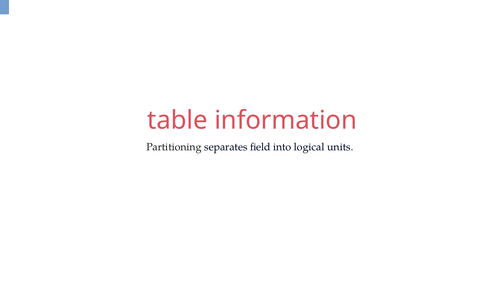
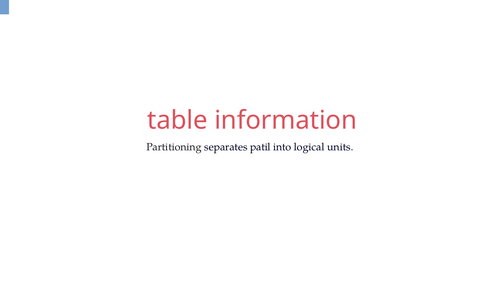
field: field -> patil
